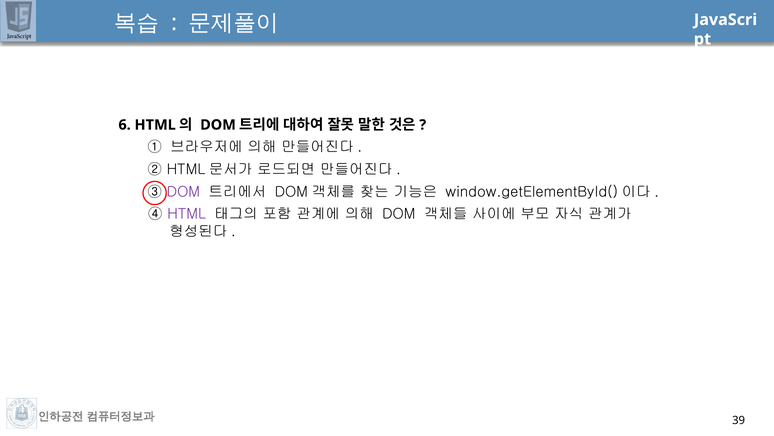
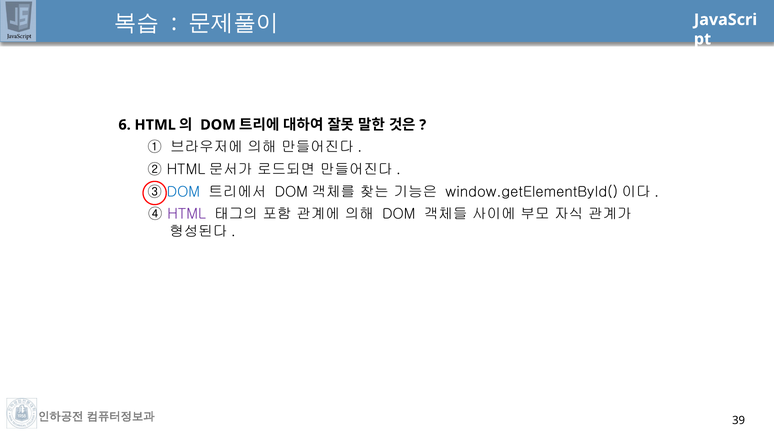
DOM at (183, 191) colour: purple -> blue
